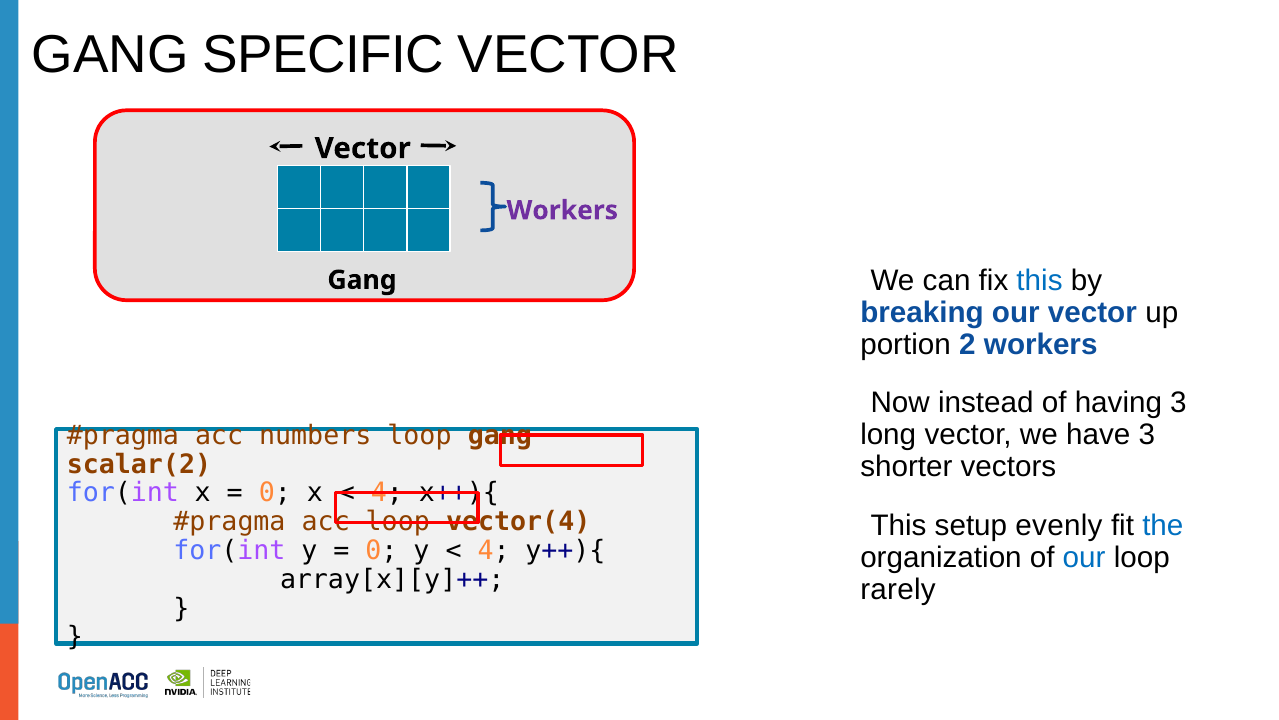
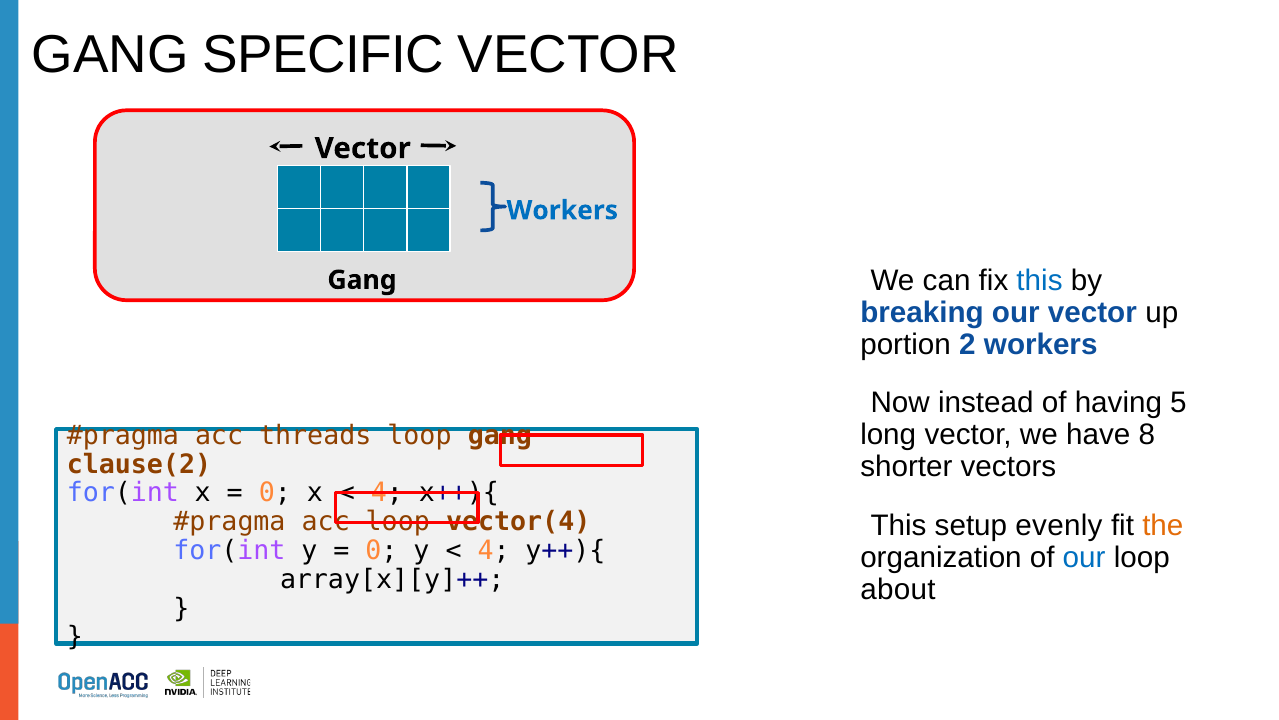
Workers at (562, 210) colour: purple -> blue
having 3: 3 -> 5
have 3: 3 -> 8
numbers: numbers -> threads
scalar(2: scalar(2 -> clause(2
the colour: blue -> orange
rarely: rarely -> about
